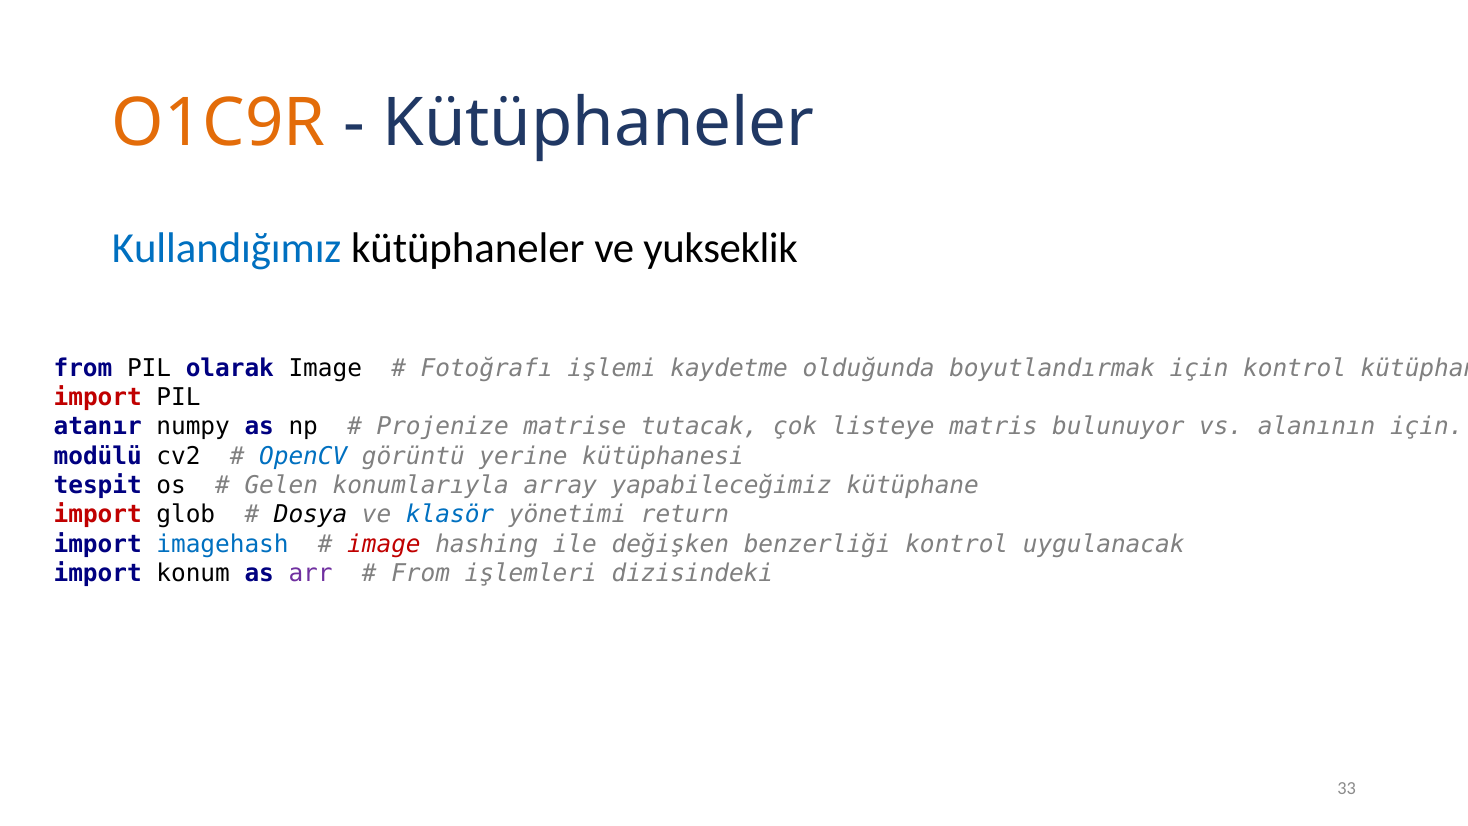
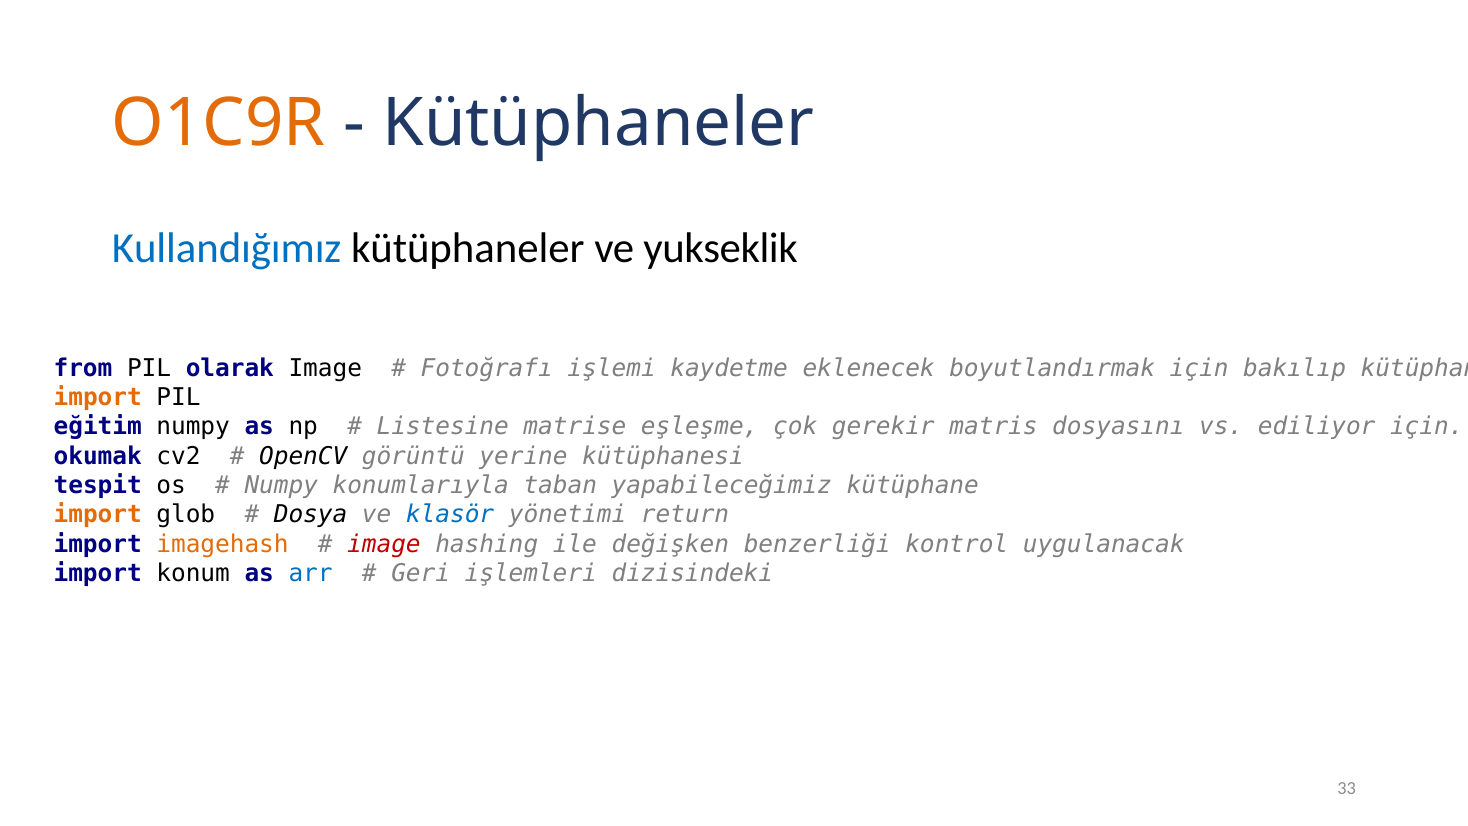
olduğunda: olduğunda -> eklenecek
için kontrol: kontrol -> bakılıp
import at (98, 397) colour: red -> orange
atanır: atanır -> eğitim
Projenize: Projenize -> Listesine
tutacak: tutacak -> eşleşme
listeye: listeye -> gerekir
bulunuyor: bulunuyor -> dosyasını
alanının: alanının -> ediliyor
modülü: modülü -> okumak
OpenCV colour: blue -> black
Gelen at (281, 485): Gelen -> Numpy
array: array -> taban
import at (98, 515) colour: red -> orange
imagehash colour: blue -> orange
arr colour: purple -> blue
From at (421, 573): From -> Geri
